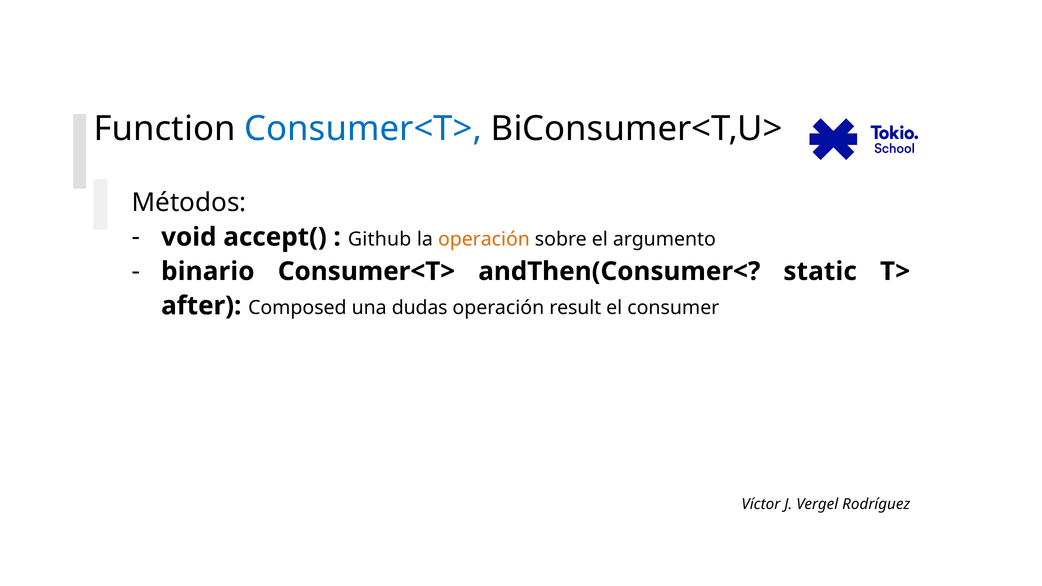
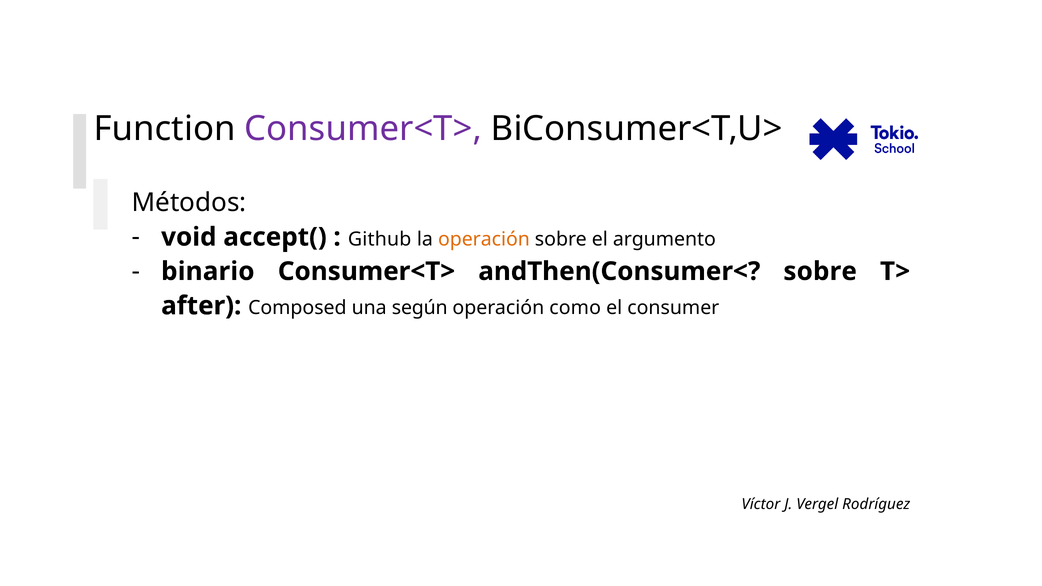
Consumer<T> at (363, 129) colour: blue -> purple
andThen(Consumer< static: static -> sobre
dudas: dudas -> según
result: result -> como
